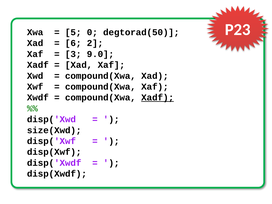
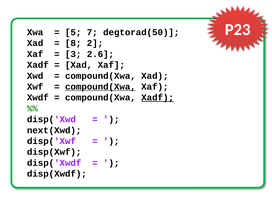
0: 0 -> 7
6: 6 -> 8
9.0: 9.0 -> 2.6
compound(Xwa at (100, 87) underline: none -> present
size(Xwd: size(Xwd -> next(Xwd
